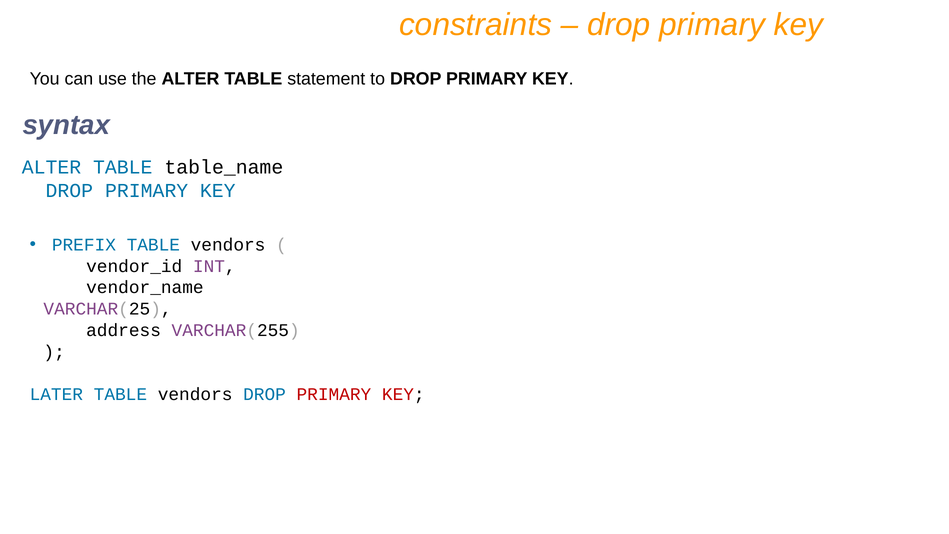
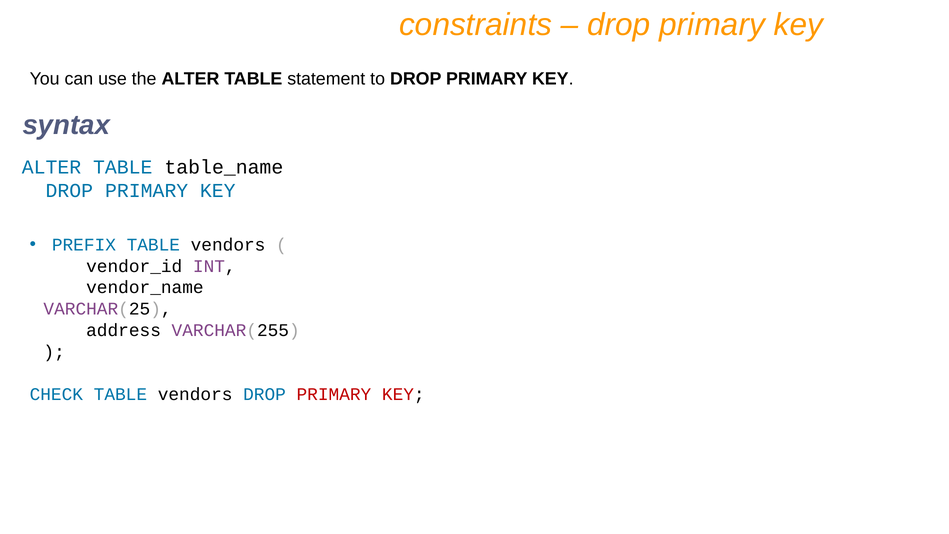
LATER: LATER -> CHECK
